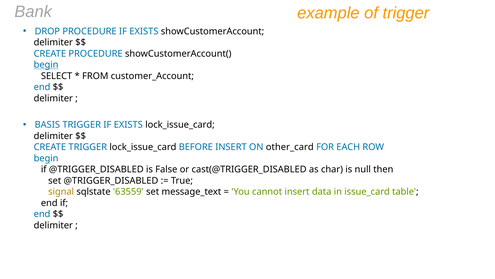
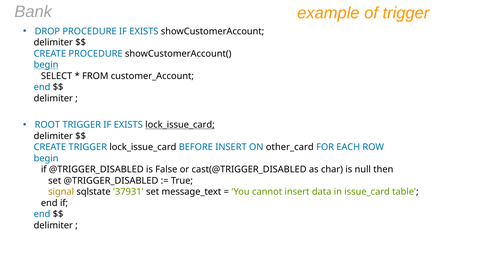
BASIS: BASIS -> ROOT
lock_issue_card at (180, 125) underline: none -> present
63559: 63559 -> 37931
